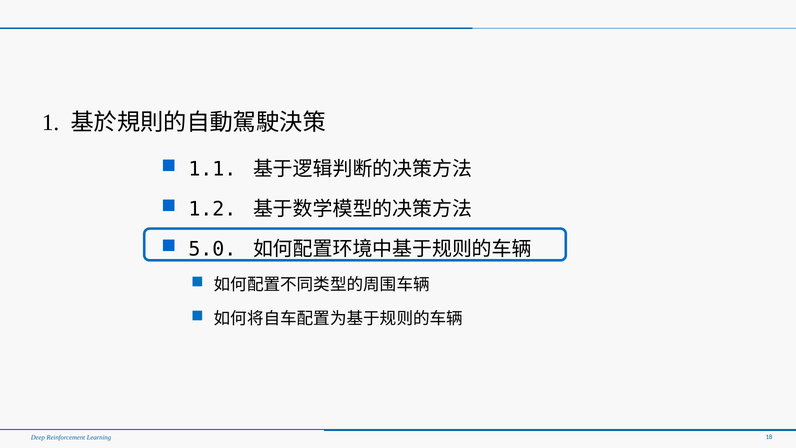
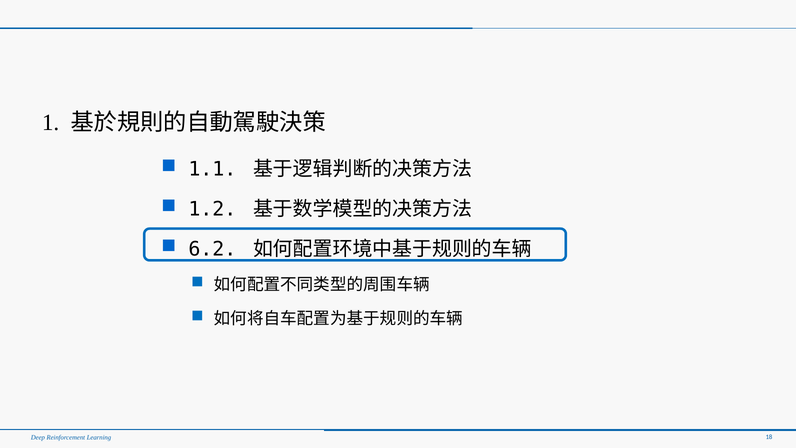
5.0: 5.0 -> 6.2
